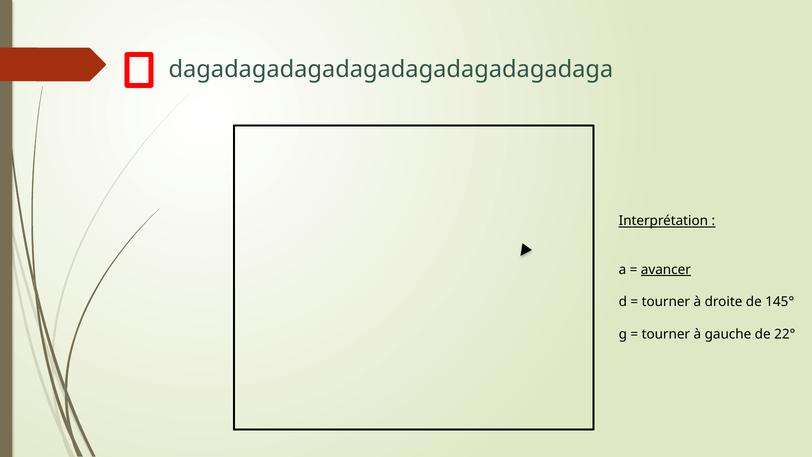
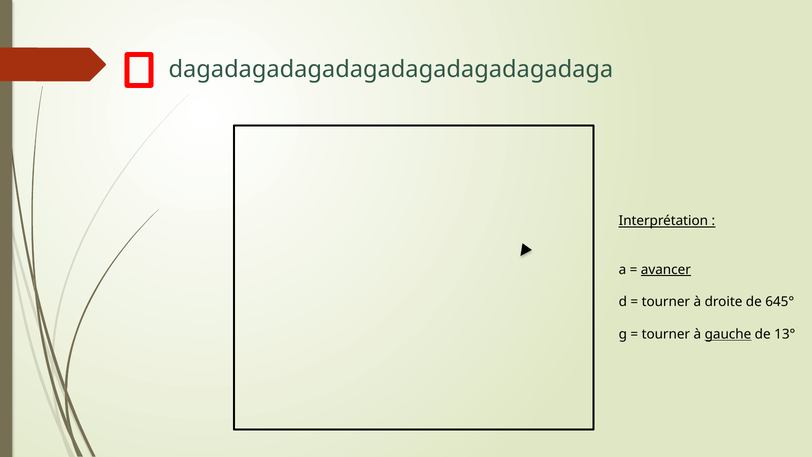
145°: 145° -> 645°
gauche underline: none -> present
22°: 22° -> 13°
